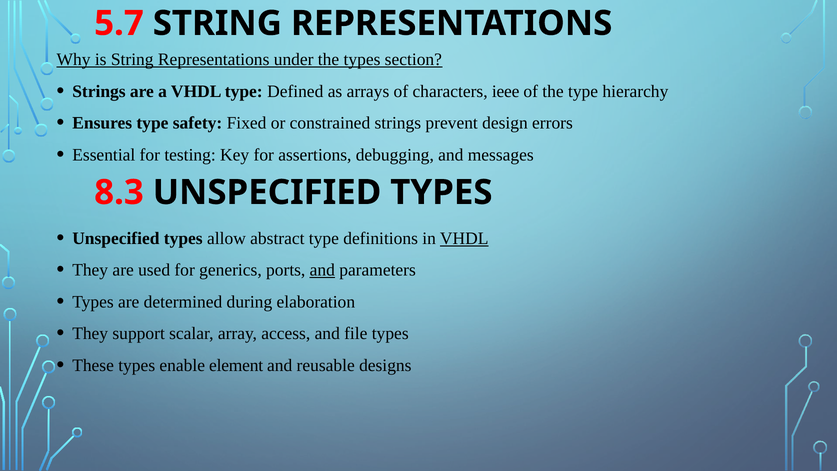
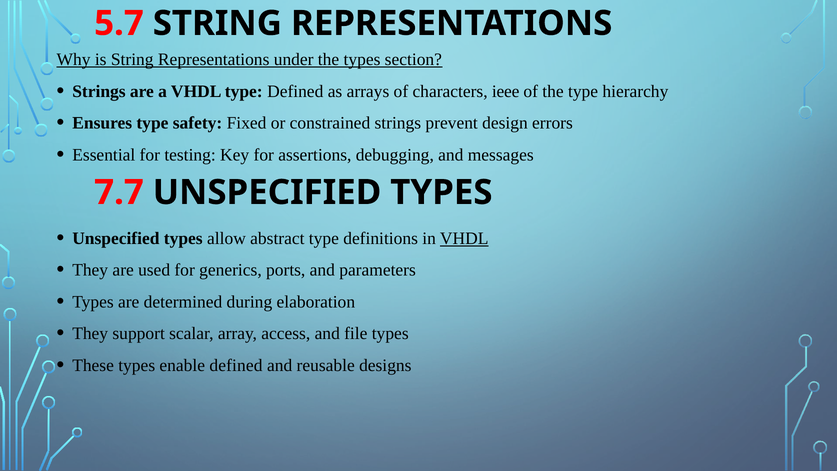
8.3: 8.3 -> 7.7
and at (322, 270) underline: present -> none
enable element: element -> defined
